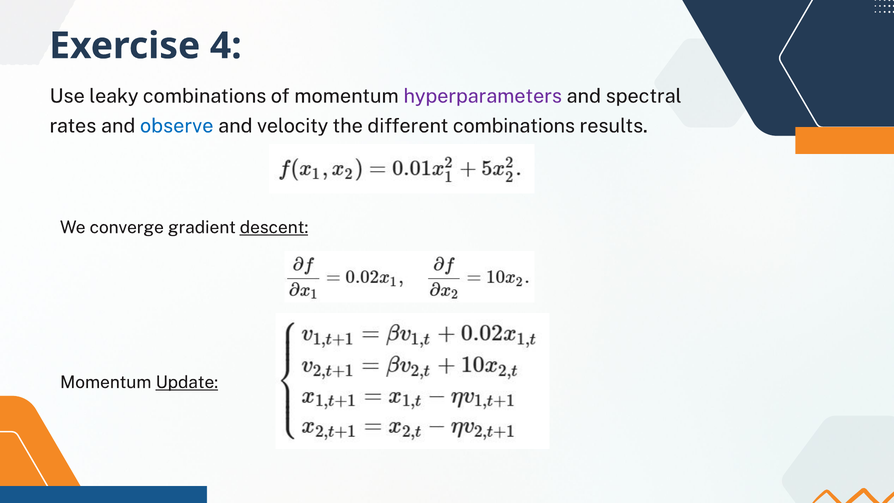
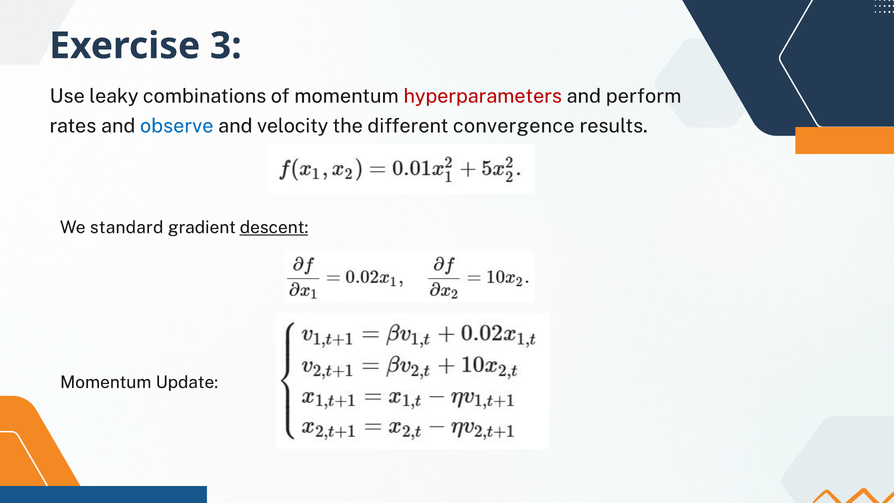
4: 4 -> 3
hyperparameters colour: purple -> red
spectral: spectral -> perform
different combinations: combinations -> convergence
converge: converge -> standard
Update underline: present -> none
